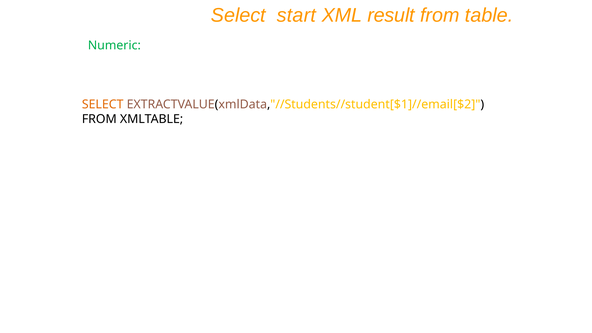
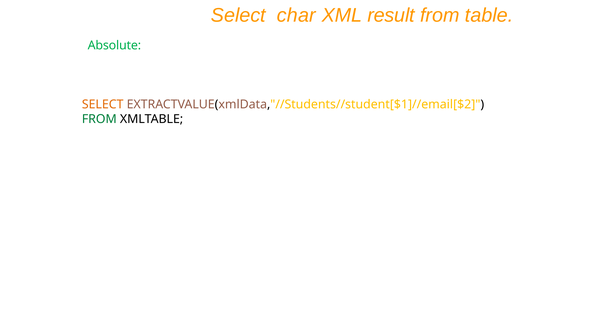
start: start -> char
Numeric: Numeric -> Absolute
FROM at (99, 119) colour: black -> green
